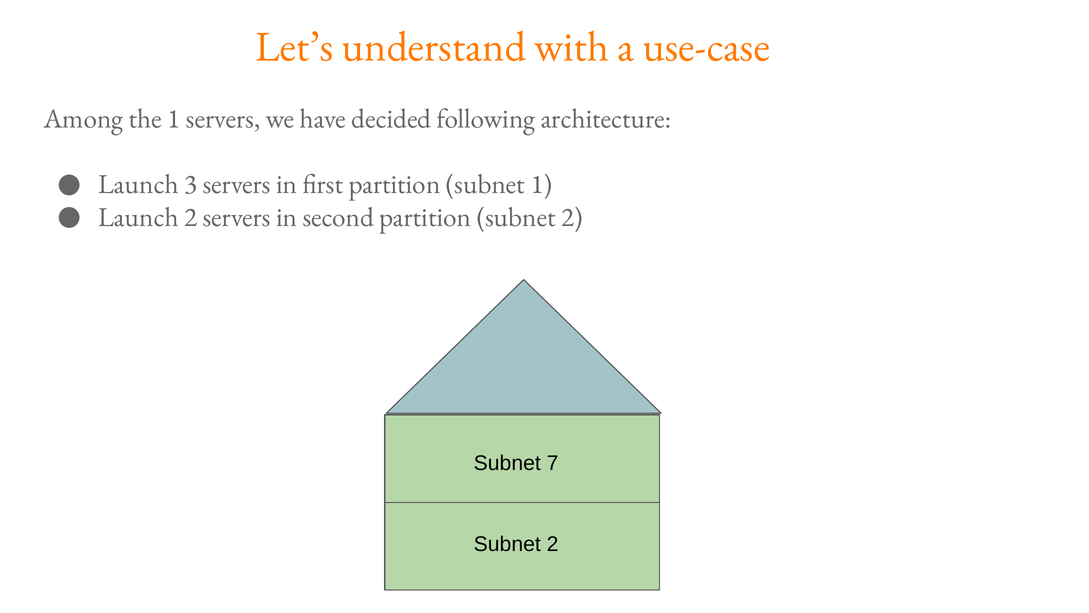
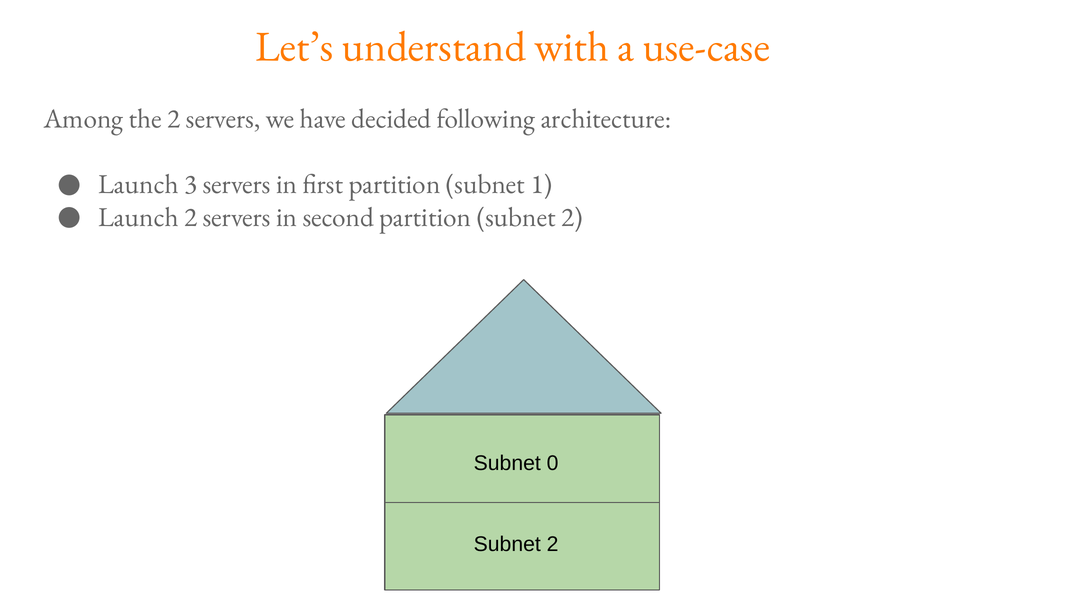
the 1: 1 -> 2
7: 7 -> 0
